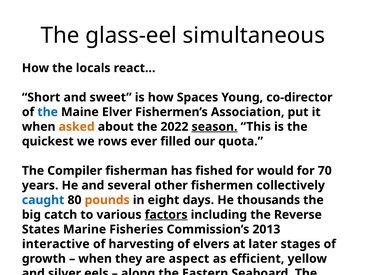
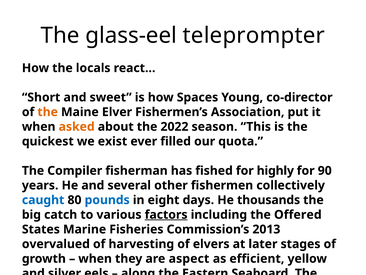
simultaneous: simultaneous -> teleprompter
the at (48, 112) colour: blue -> orange
season underline: present -> none
rows: rows -> exist
would: would -> highly
70: 70 -> 90
pounds colour: orange -> blue
Reverse: Reverse -> Offered
interactive: interactive -> overvalued
